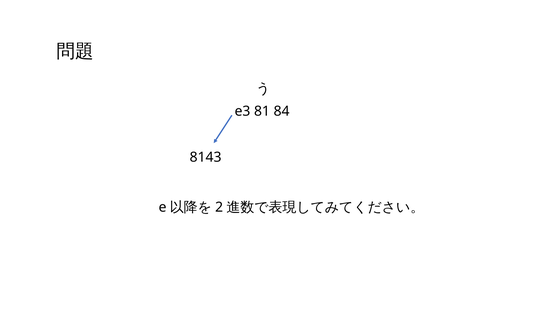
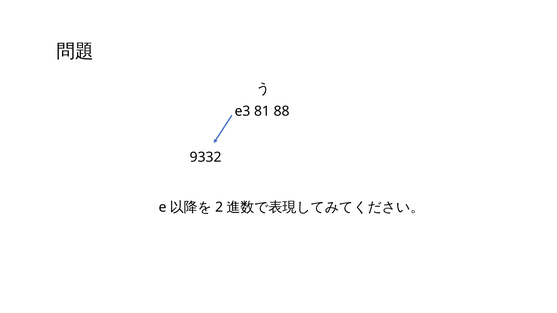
84: 84 -> 88
8143: 8143 -> 9332
